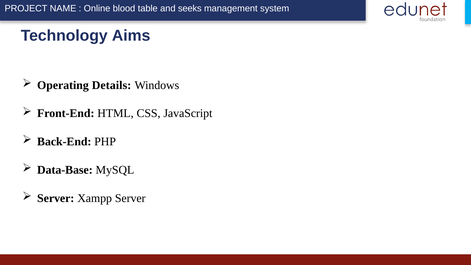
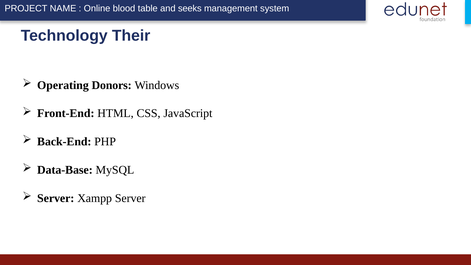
Aims: Aims -> Their
Details: Details -> Donors
